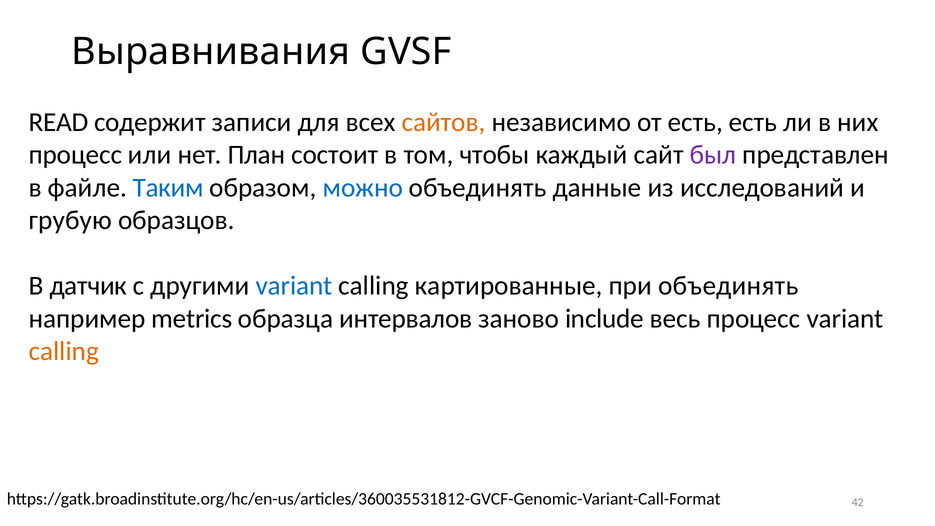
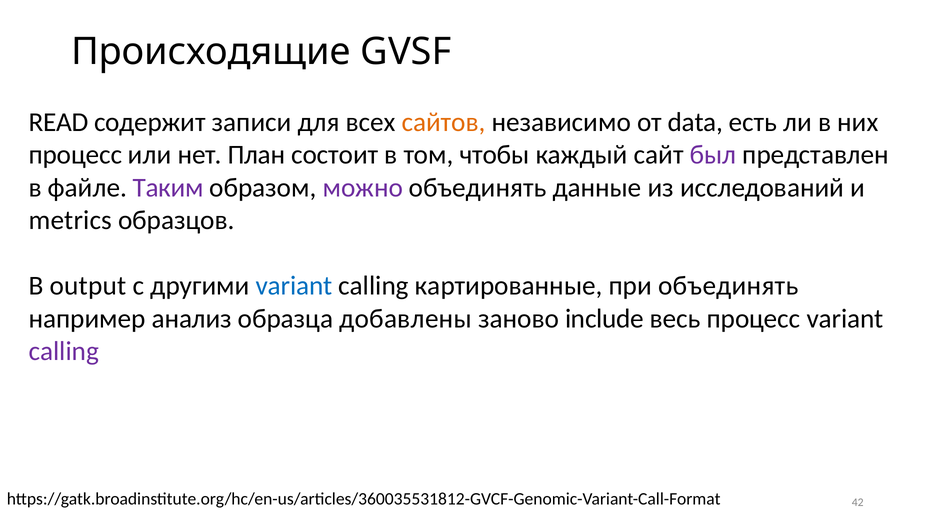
Выравнивания: Выравнивания -> Происходящие
от есть: есть -> data
Таким colour: blue -> purple
можно colour: blue -> purple
грубую: грубую -> metrics
датчик: датчик -> output
metrics: metrics -> анализ
интервалов: интервалов -> добавлены
calling at (64, 351) colour: orange -> purple
